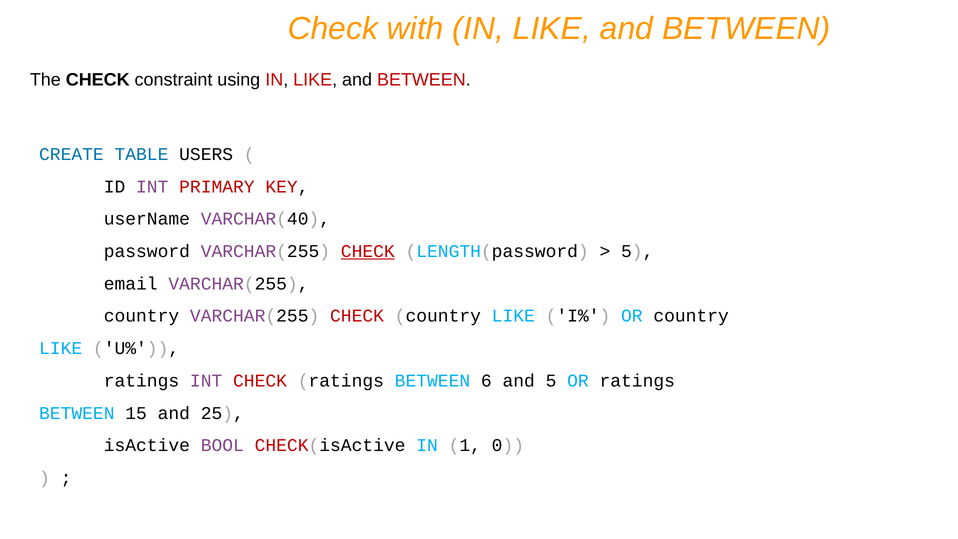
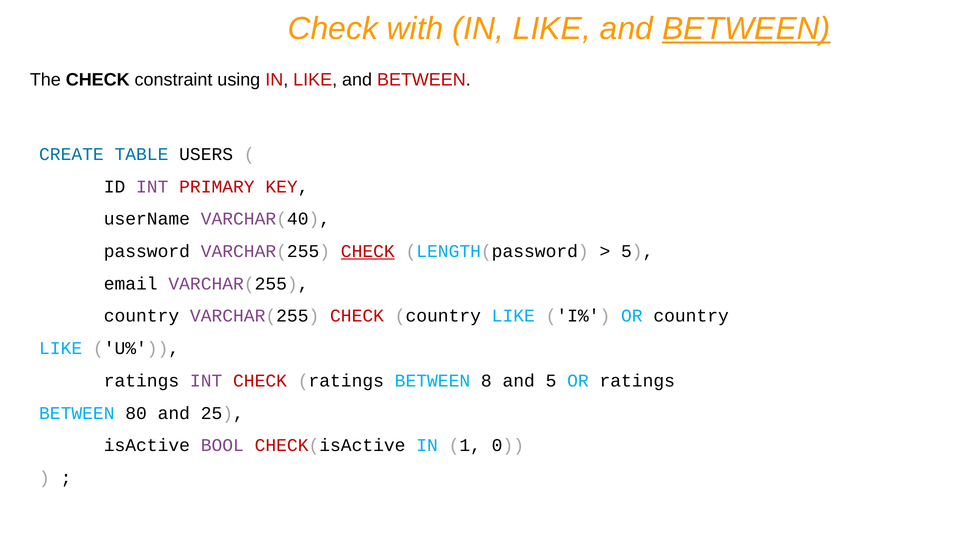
BETWEEN at (746, 29) underline: none -> present
6: 6 -> 8
15: 15 -> 80
